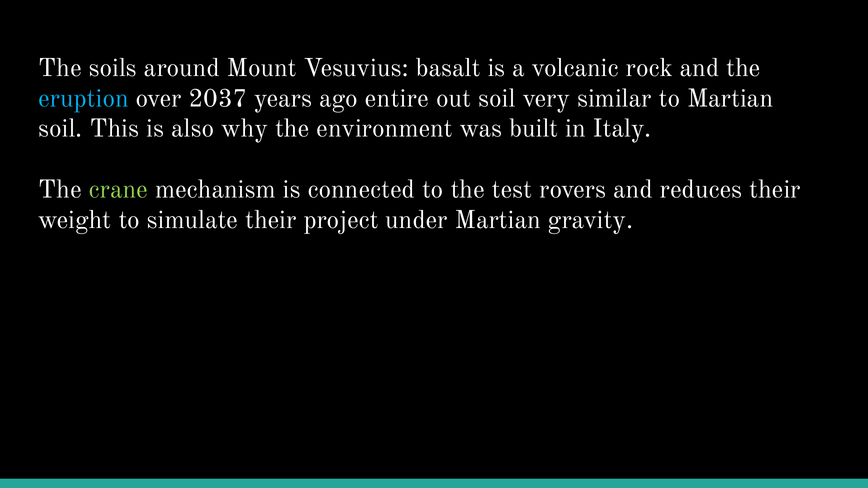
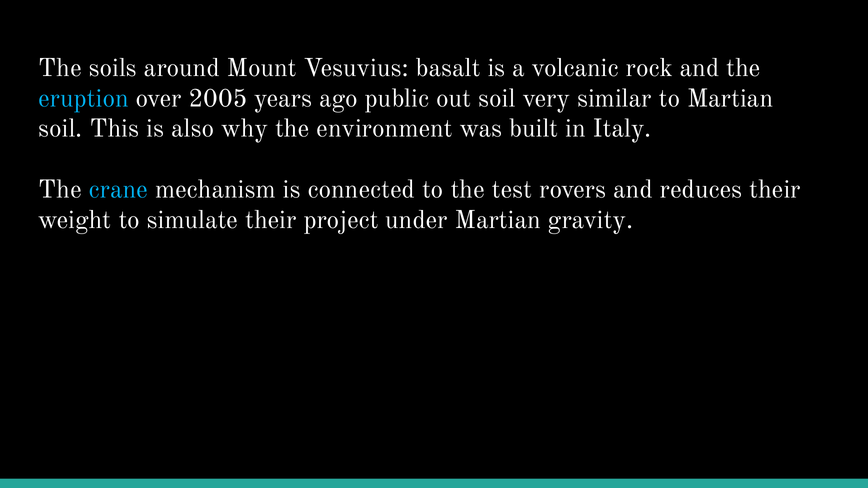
2037: 2037 -> 2005
entire: entire -> public
crane colour: light green -> light blue
